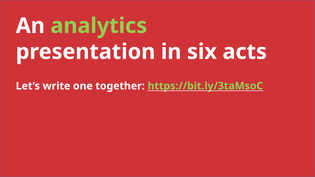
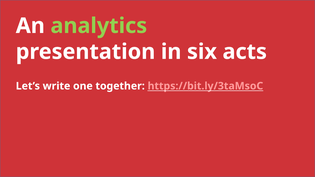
https://bit.ly/3taMsoC colour: light green -> pink
